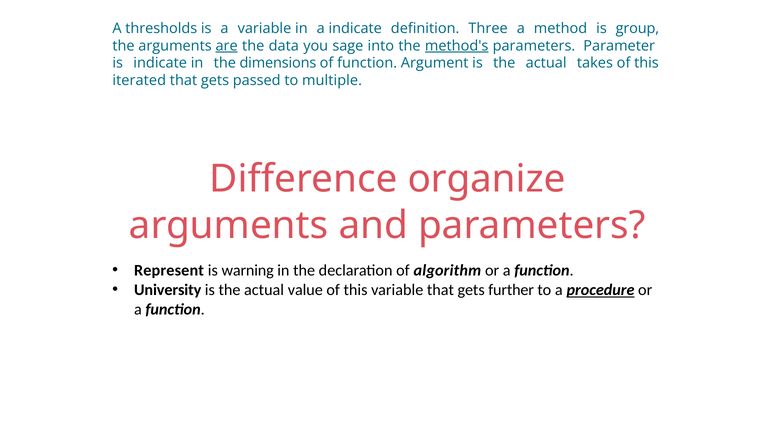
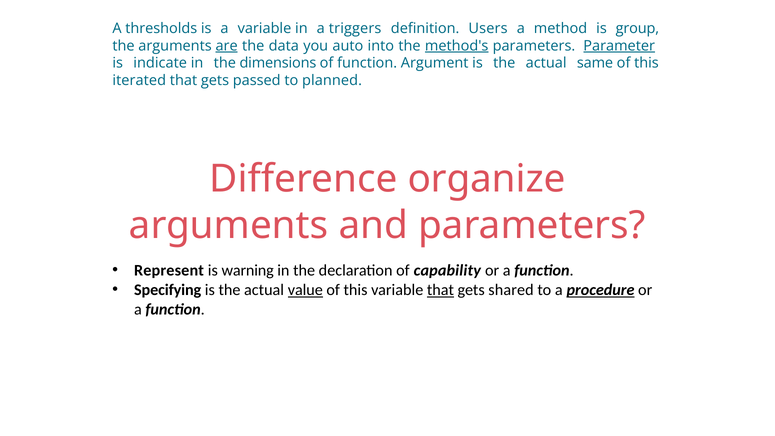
a indicate: indicate -> triggers
Three: Three -> Users
sage: sage -> auto
Parameter underline: none -> present
takes: takes -> same
multiple: multiple -> planned
algorithm: algorithm -> capability
University: University -> Specifying
value underline: none -> present
that at (440, 290) underline: none -> present
further: further -> shared
